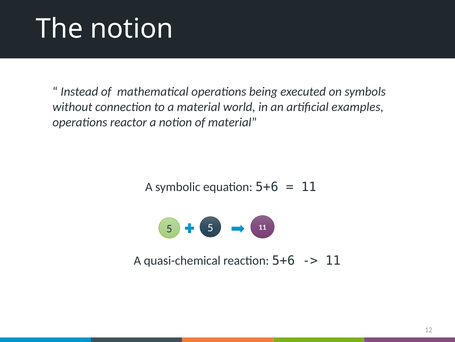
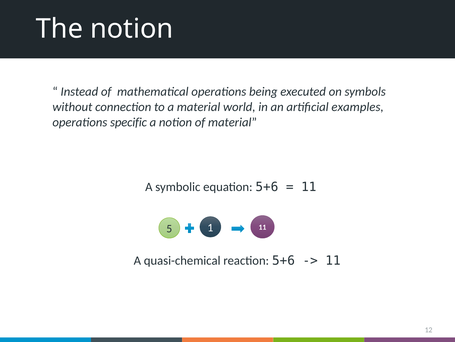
reactor: reactor -> specific
5 5: 5 -> 1
